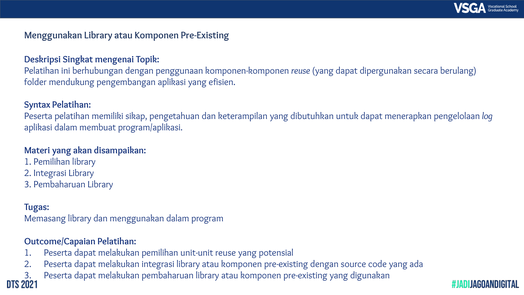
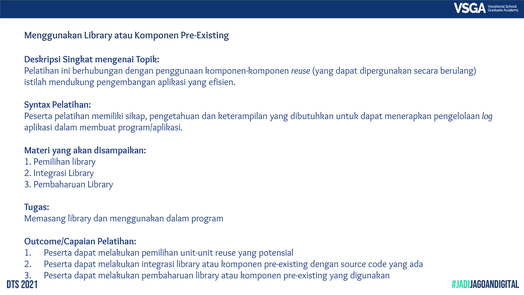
folder: folder -> istilah
